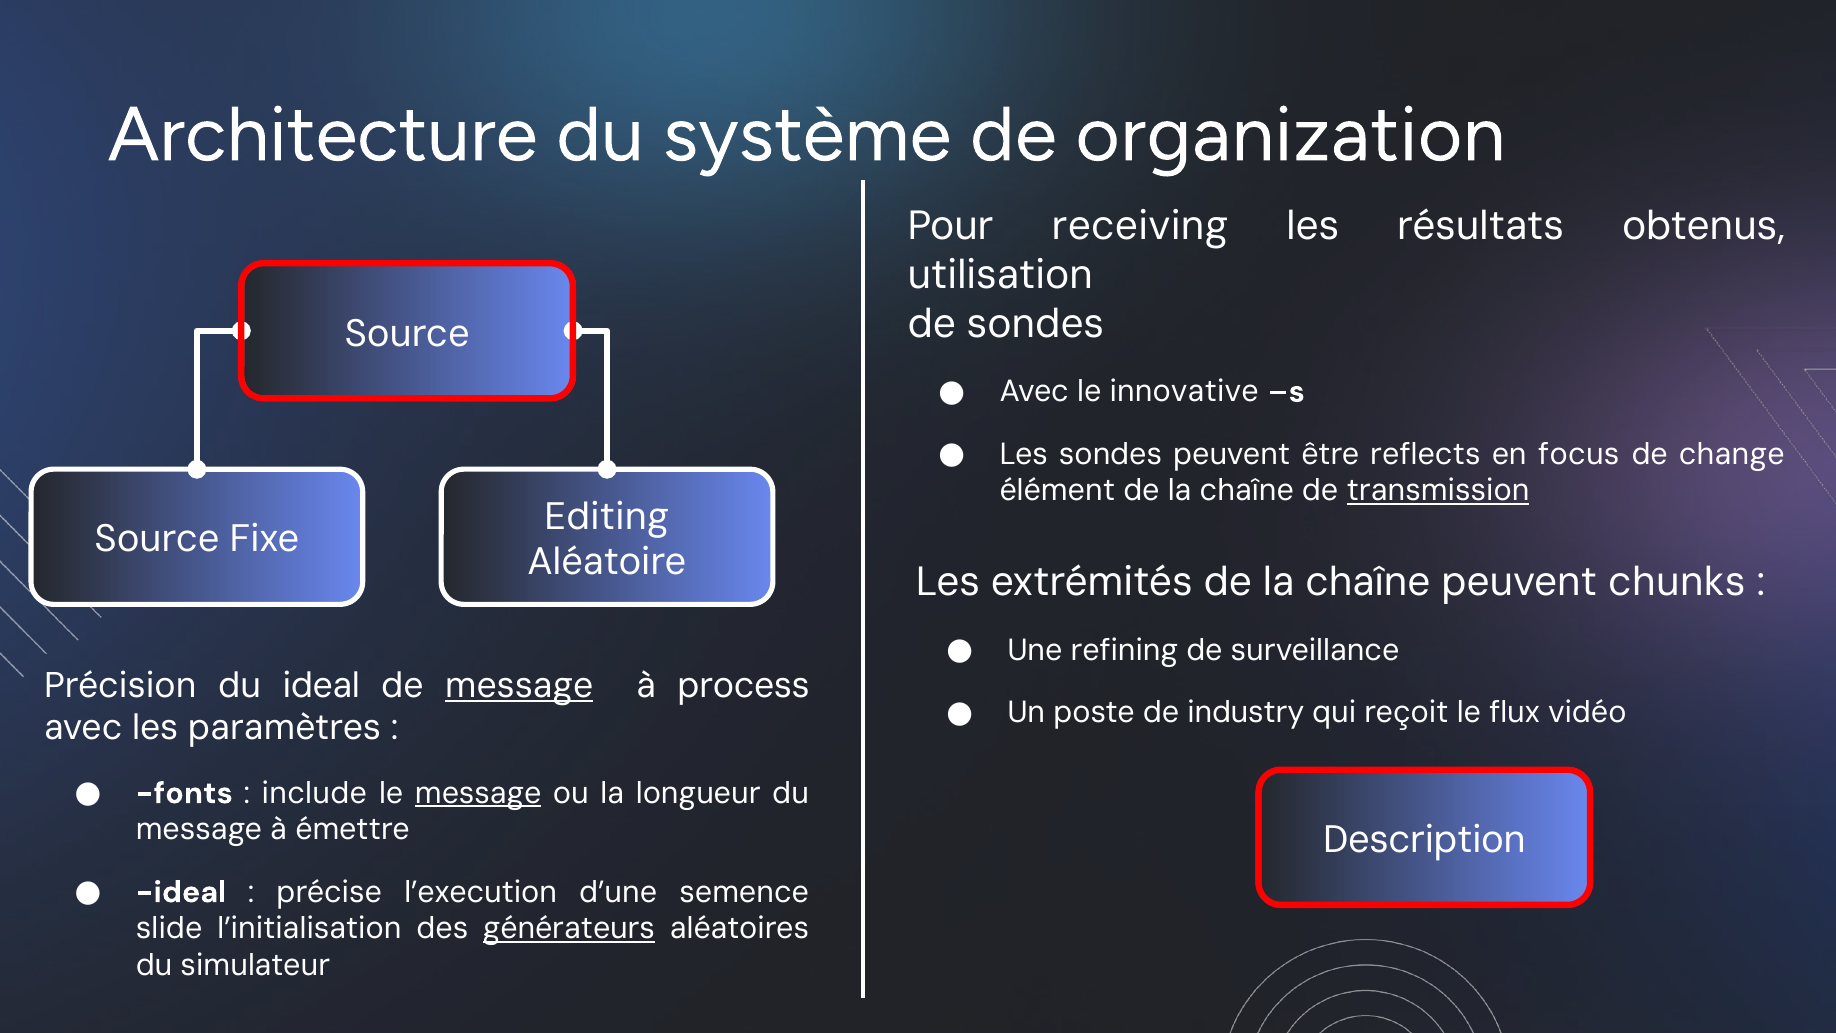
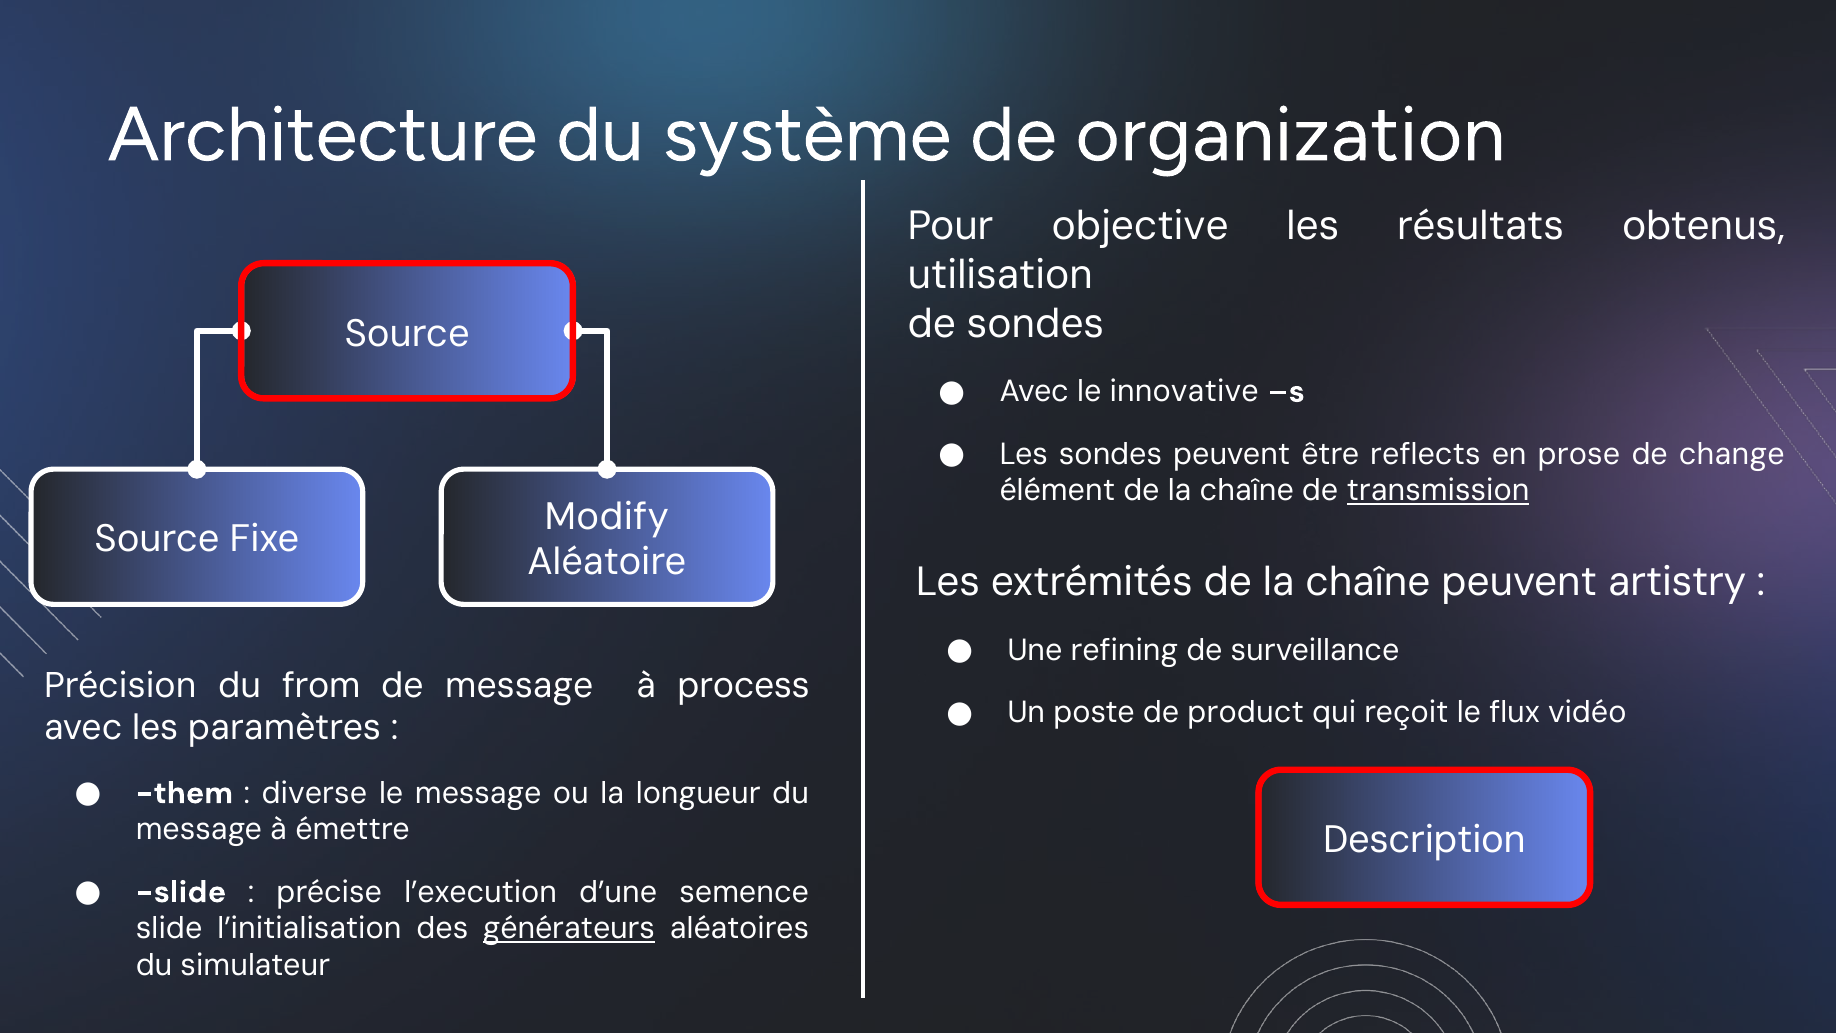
receiving: receiving -> objective
focus: focus -> prose
Editing: Editing -> Modify
chunks: chunks -> artistry
du ideal: ideal -> from
message at (519, 685) underline: present -> none
industry: industry -> product
fonts: fonts -> them
include: include -> diverse
message at (478, 793) underline: present -> none
ideal at (181, 892): ideal -> slide
